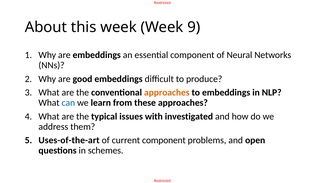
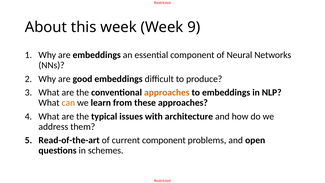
can colour: blue -> orange
investigated: investigated -> architecture
Uses-of-the-art: Uses-of-the-art -> Read-of-the-art
